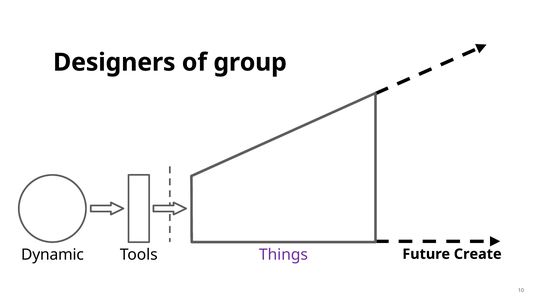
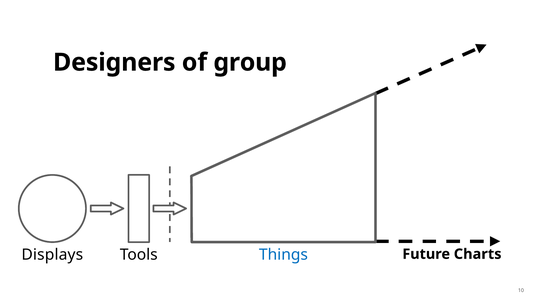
Things colour: purple -> blue
Dynamic: Dynamic -> Displays
Create: Create -> Charts
